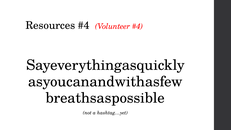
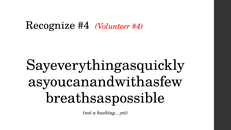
Resources: Resources -> Recognize
